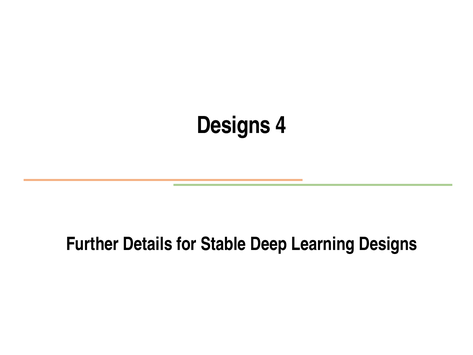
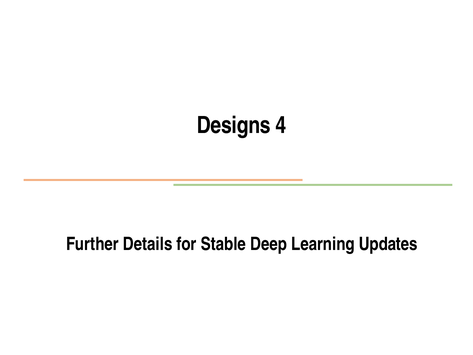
Learning Designs: Designs -> Updates
